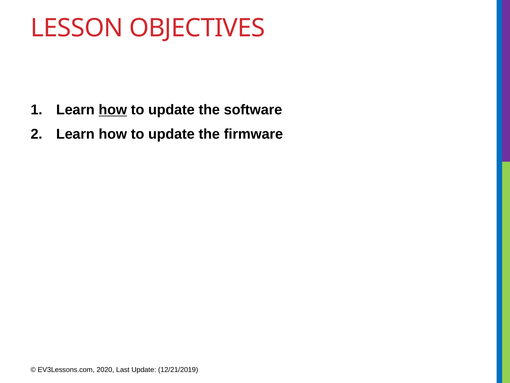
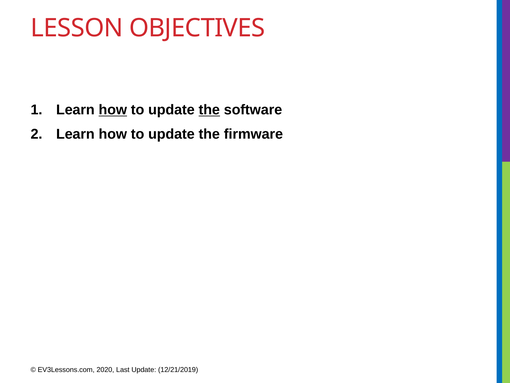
the at (209, 110) underline: none -> present
